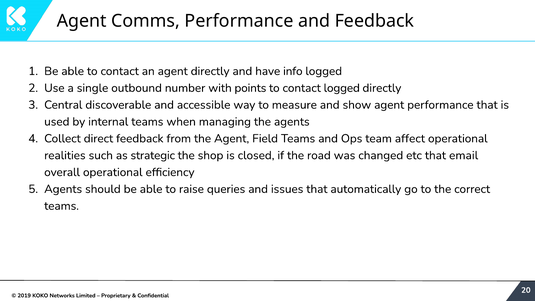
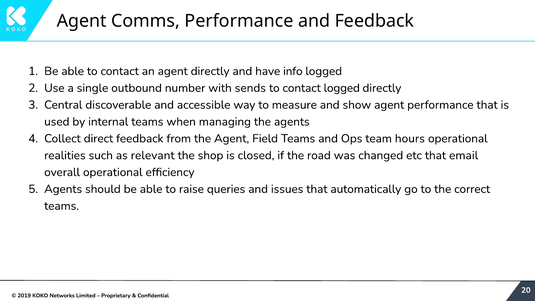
points: points -> sends
affect: affect -> hours
strategic: strategic -> relevant
